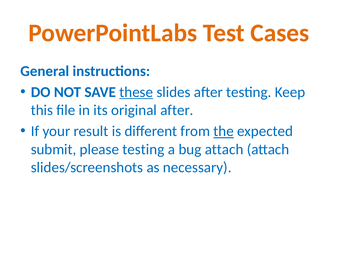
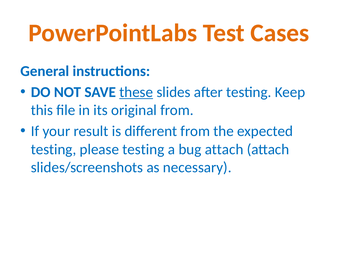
original after: after -> from
the underline: present -> none
submit at (54, 149): submit -> testing
